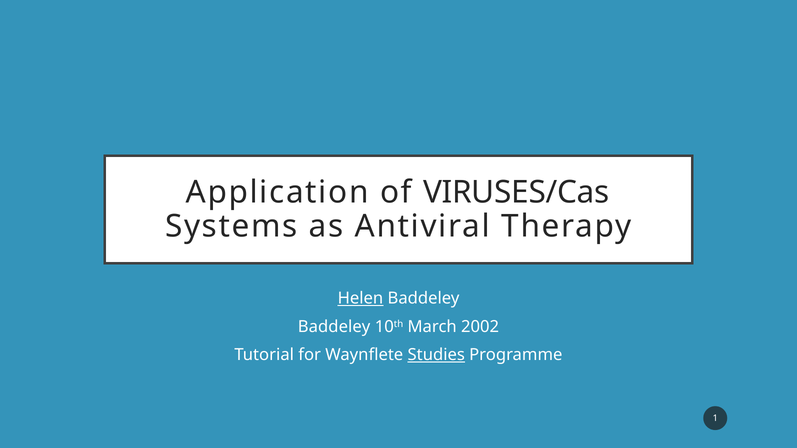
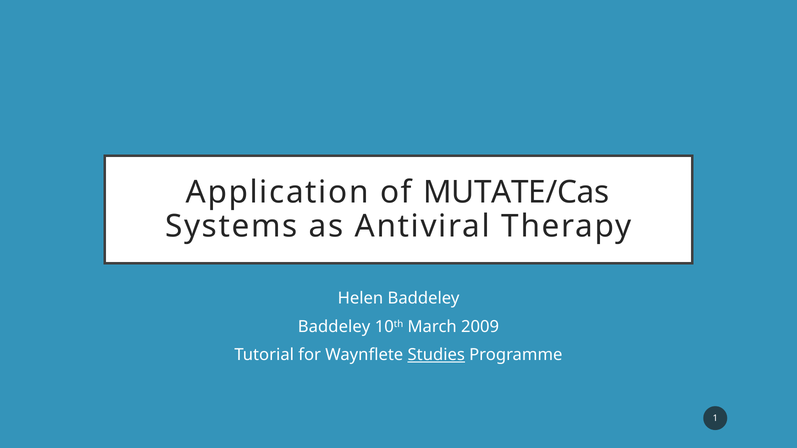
VIRUSES/Cas: VIRUSES/Cas -> MUTATE/Cas
Helen underline: present -> none
2002: 2002 -> 2009
